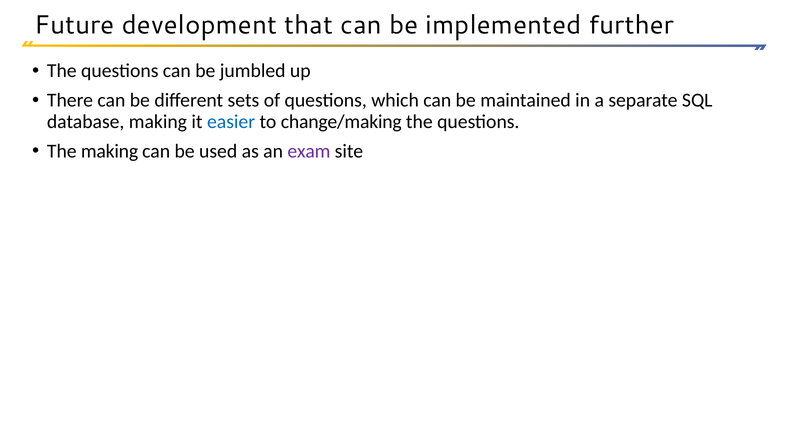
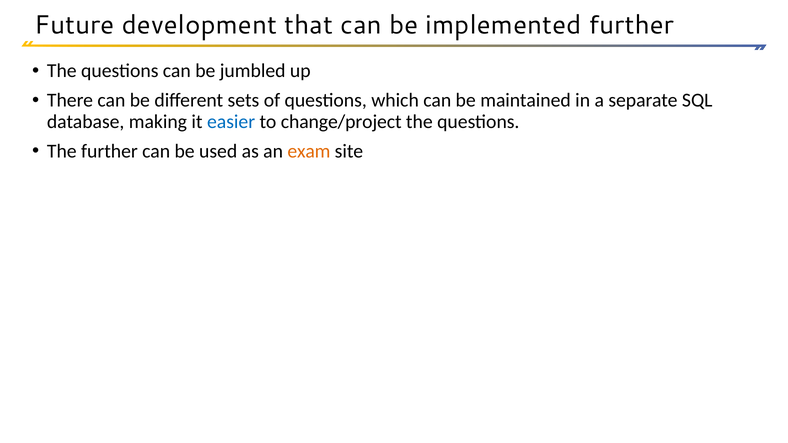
change/making: change/making -> change/project
The making: making -> further
exam colour: purple -> orange
